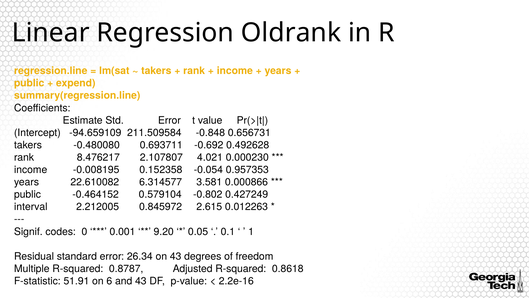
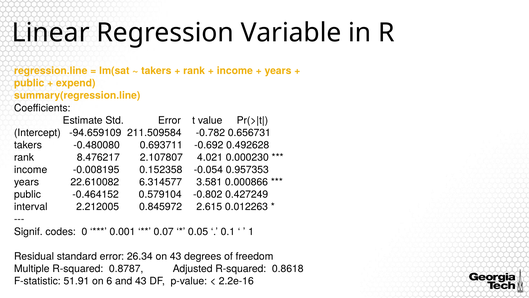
Oldrank: Oldrank -> Variable
-0.848: -0.848 -> -0.782
9.20: 9.20 -> 0.07
